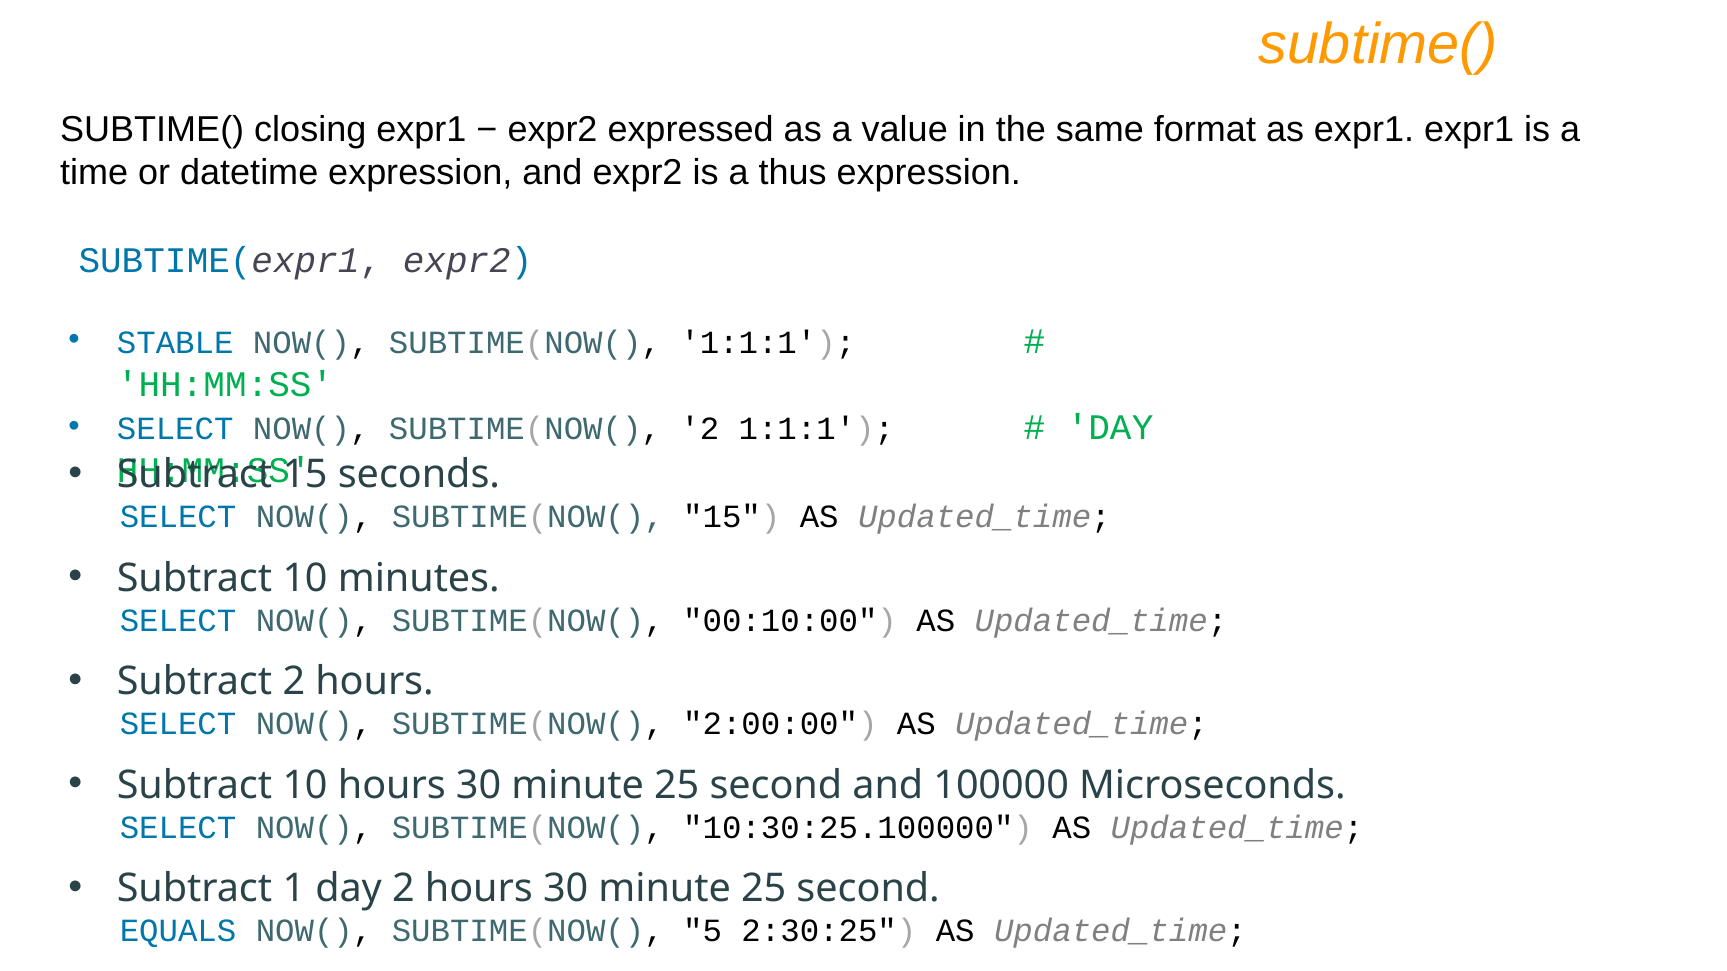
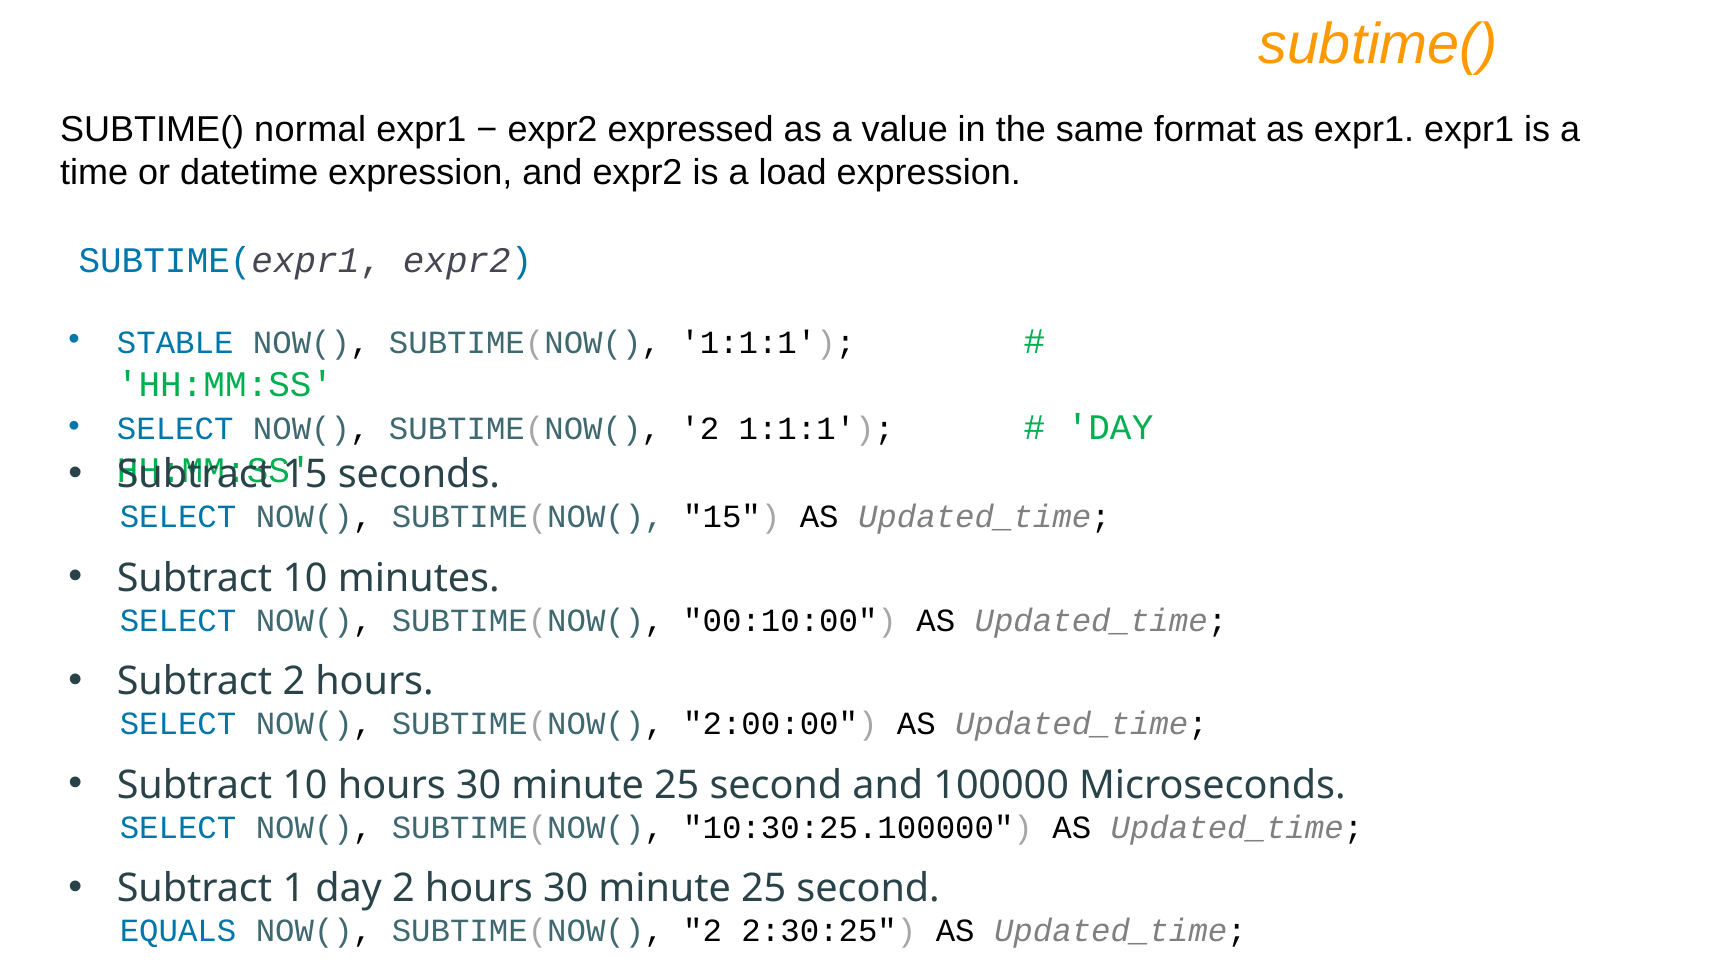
closing: closing -> normal
thus: thus -> load
5 at (703, 932): 5 -> 2
